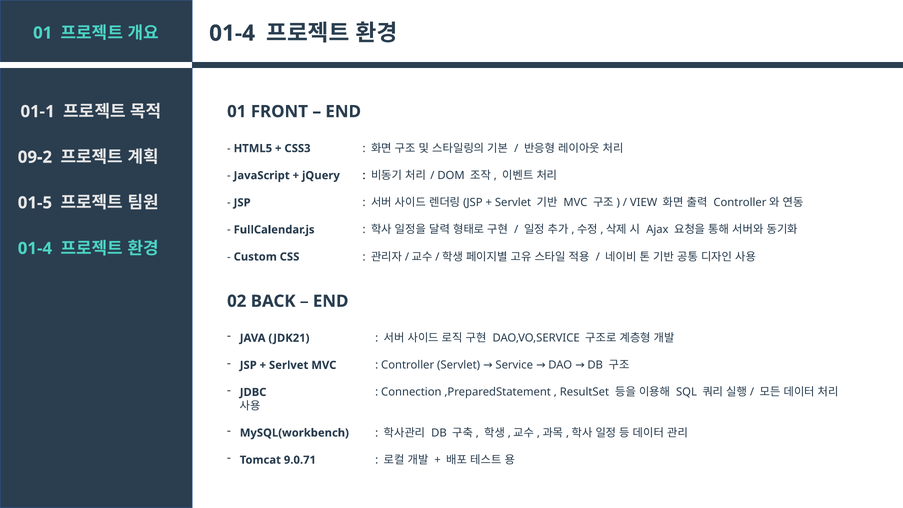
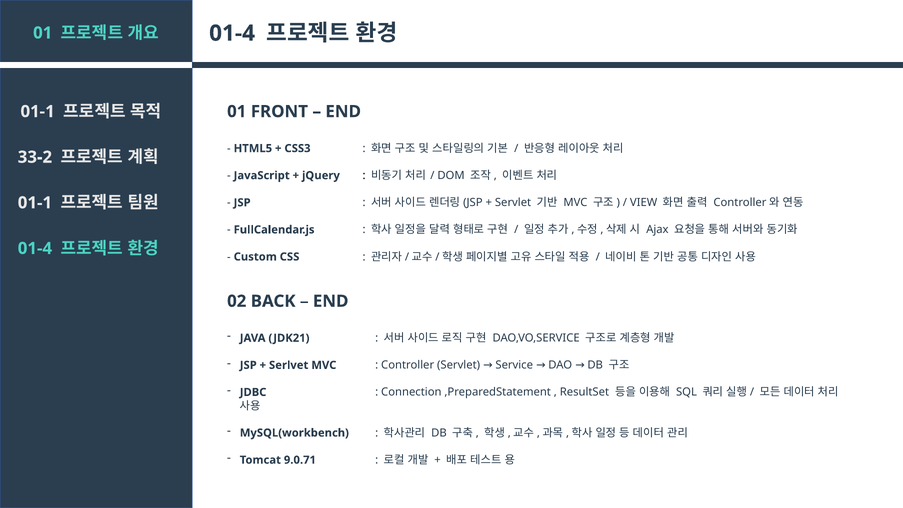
09-2: 09-2 -> 33-2
01-5 at (35, 203): 01-5 -> 01-1
